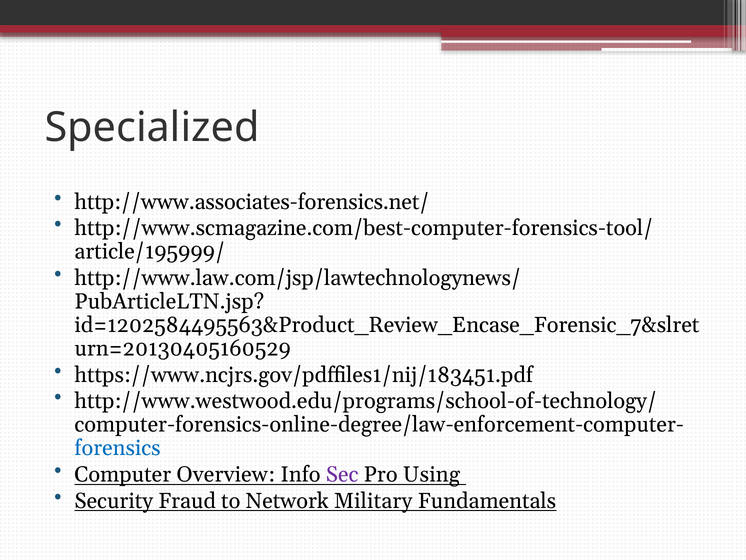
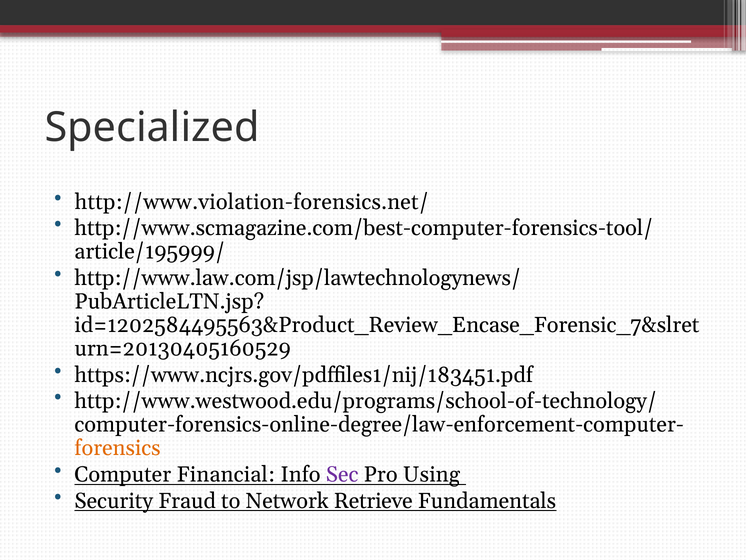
http://www.associates-forensics.net/: http://www.associates-forensics.net/ -> http://www.violation-forensics.net/
forensics colour: blue -> orange
Overview: Overview -> Financial
Military: Military -> Retrieve
